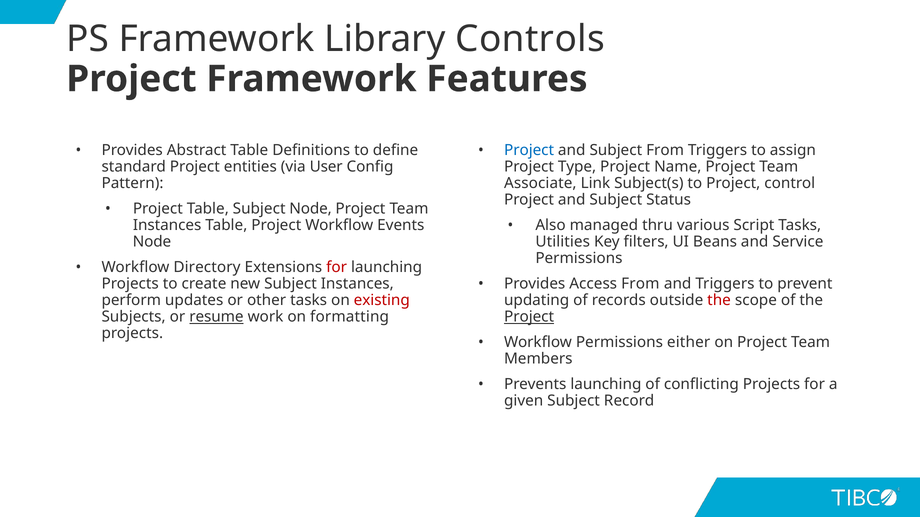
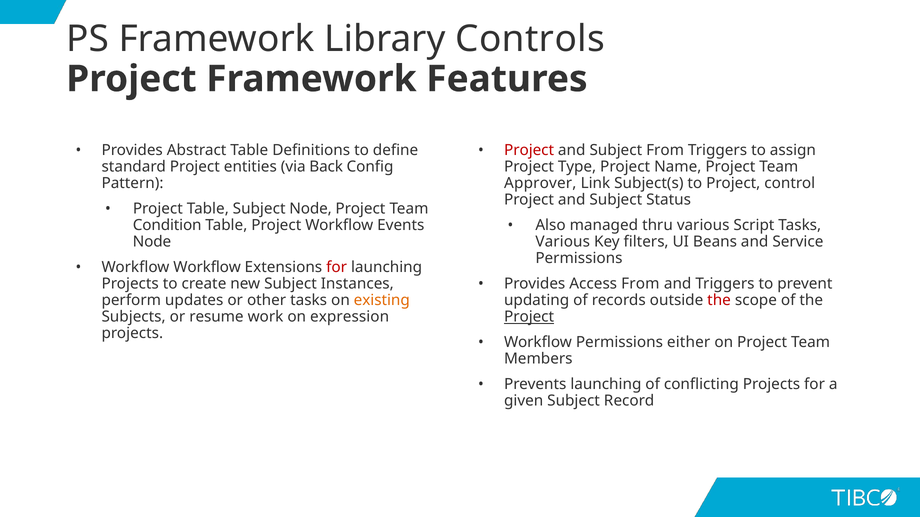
Project at (529, 150) colour: blue -> red
User: User -> Back
Associate: Associate -> Approver
Instances at (167, 225): Instances -> Condition
Utilities at (563, 242): Utilities -> Various
Workflow Directory: Directory -> Workflow
existing colour: red -> orange
resume underline: present -> none
formatting: formatting -> expression
